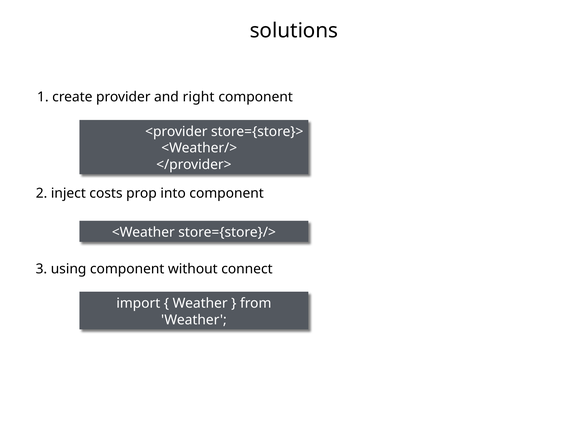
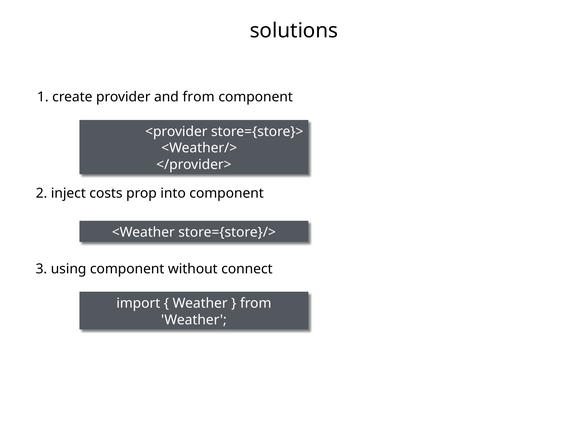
and right: right -> from
